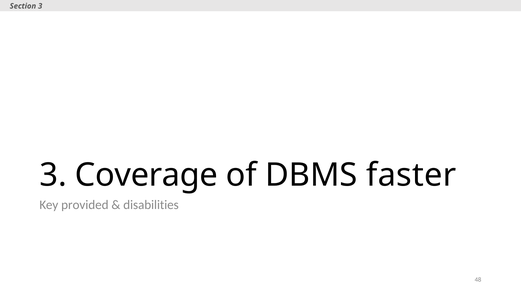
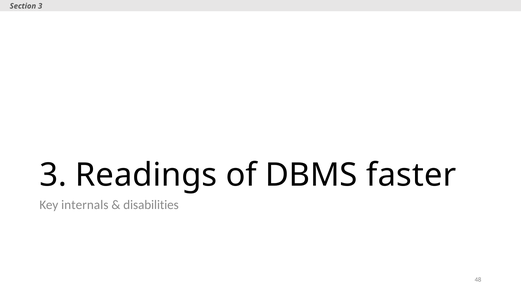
Coverage: Coverage -> Readings
provided: provided -> internals
